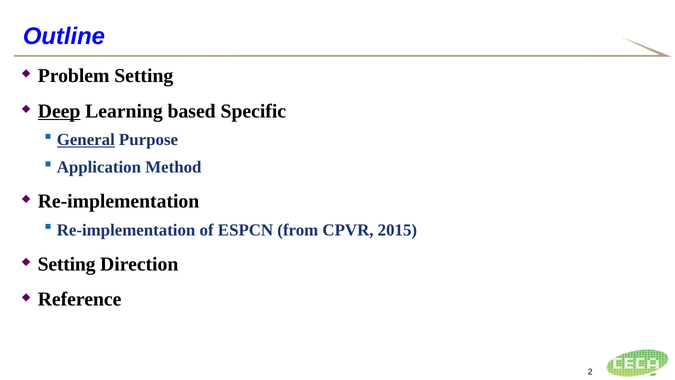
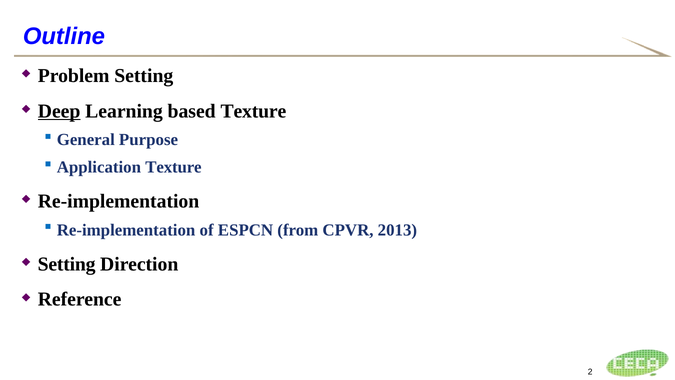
based Specific: Specific -> Texture
General underline: present -> none
Application Method: Method -> Texture
2015: 2015 -> 2013
